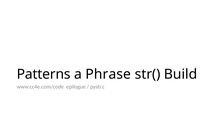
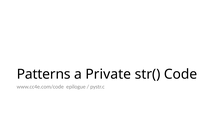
Phrase: Phrase -> Private
Build: Build -> Code
